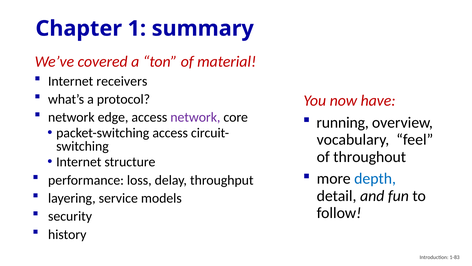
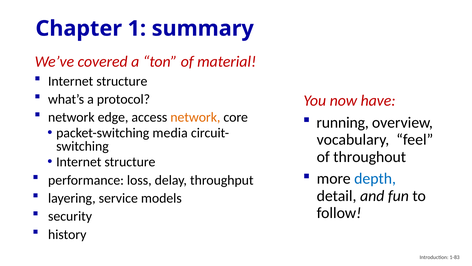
receivers at (122, 81): receivers -> structure
network at (195, 117) colour: purple -> orange
packet-switching access: access -> media
